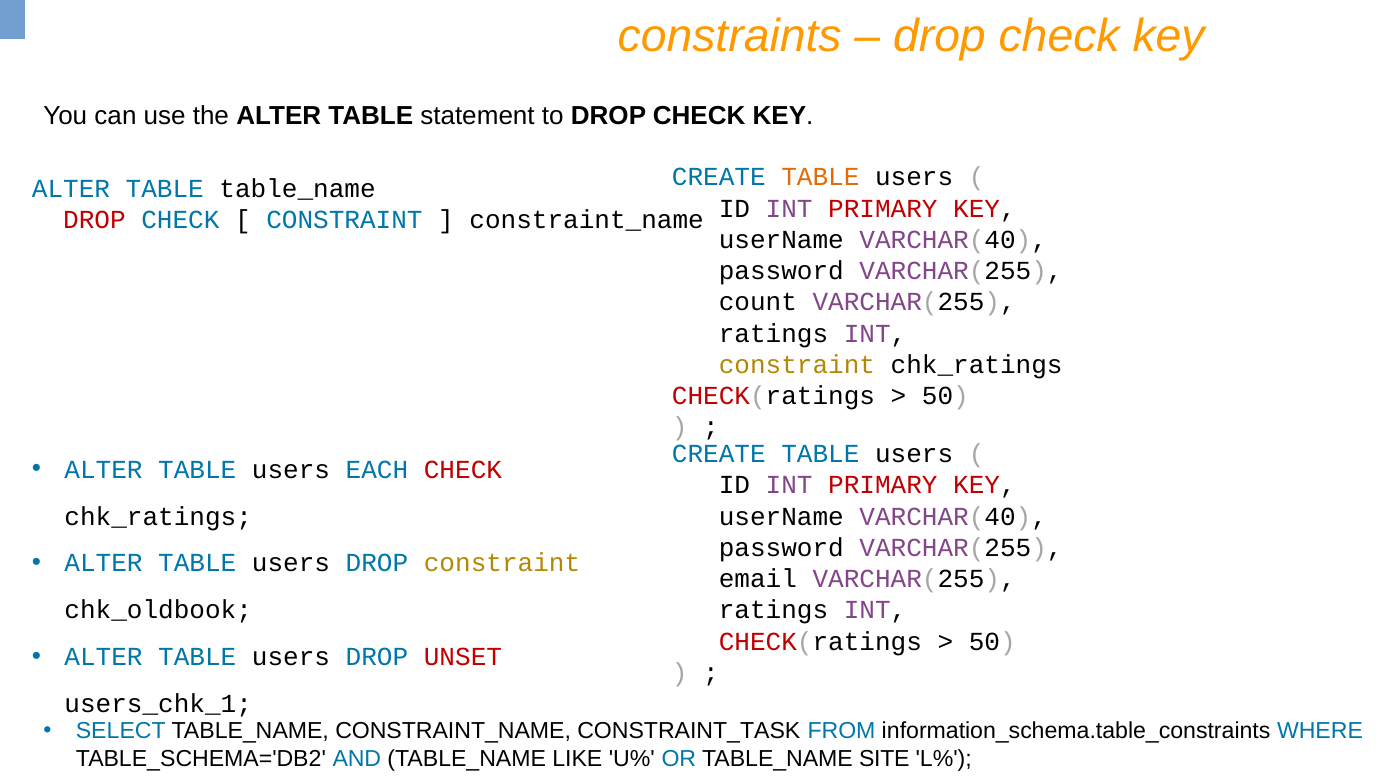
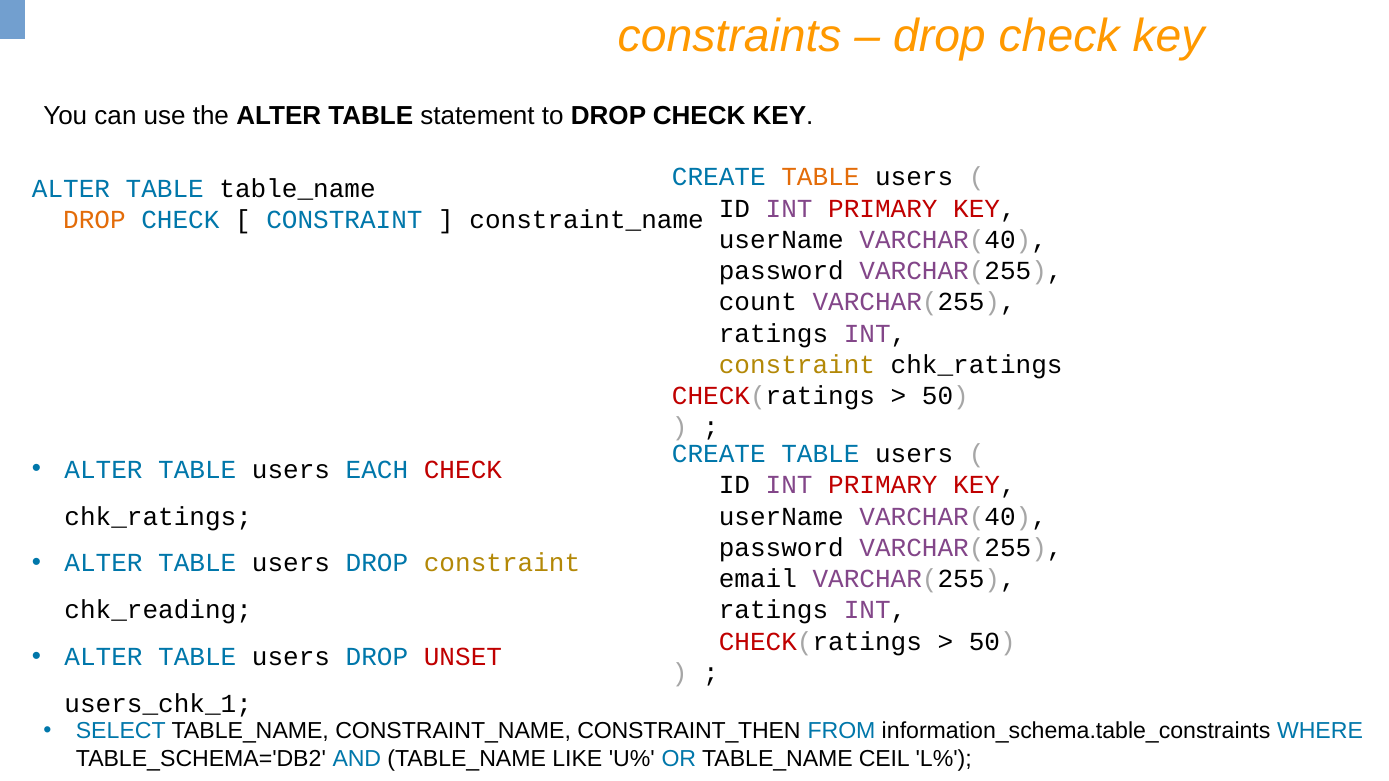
DROP at (94, 220) colour: red -> orange
chk_oldbook: chk_oldbook -> chk_reading
CONSTRAINT_TASK: CONSTRAINT_TASK -> CONSTRAINT_THEN
SITE: SITE -> CEIL
